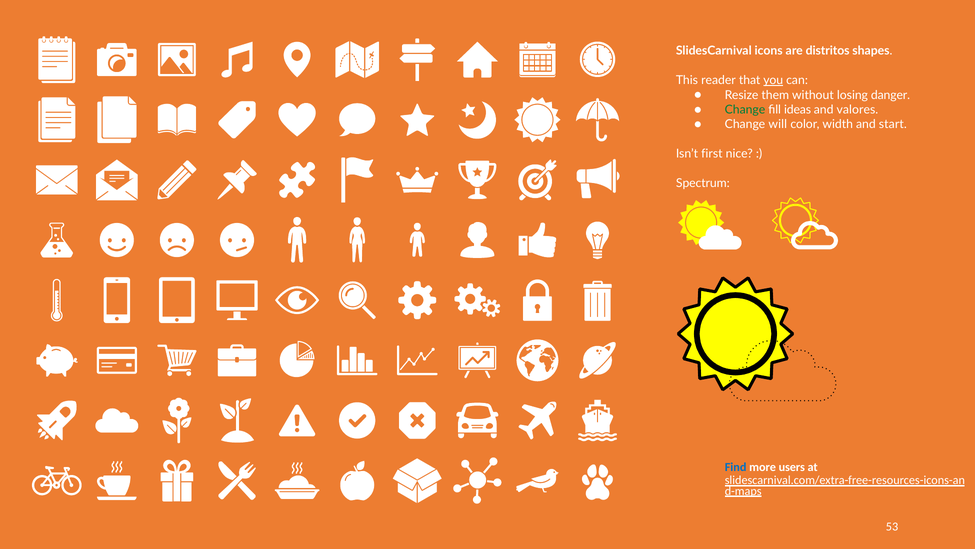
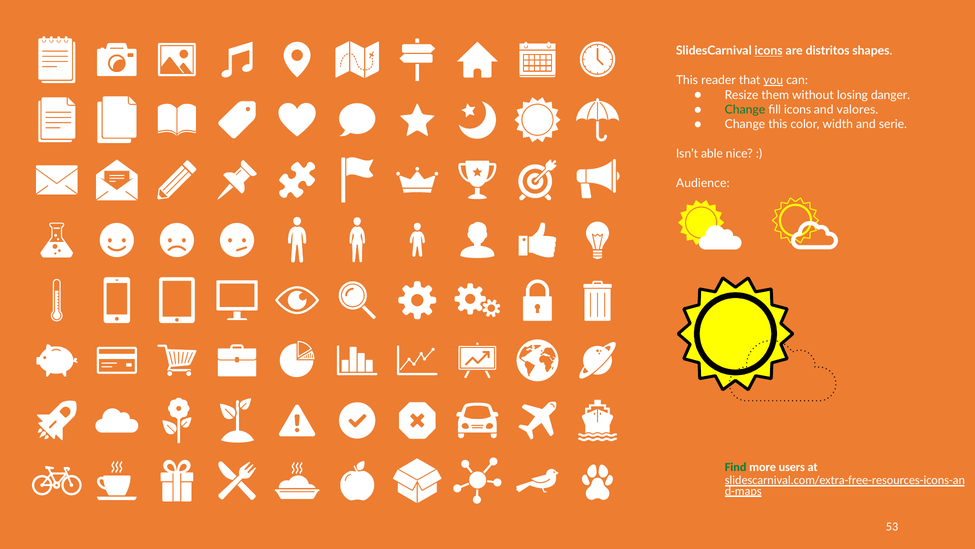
icons at (769, 51) underline: none -> present
fill ideas: ideas -> icons
Change will: will -> this
start: start -> serie
first: first -> able
Spectrum: Spectrum -> Audience
Find colour: blue -> green
